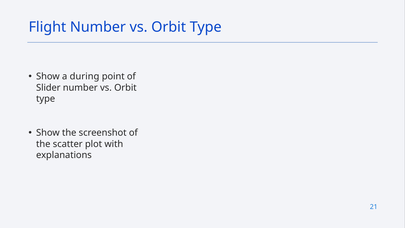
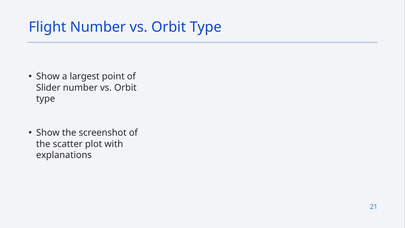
during: during -> largest
